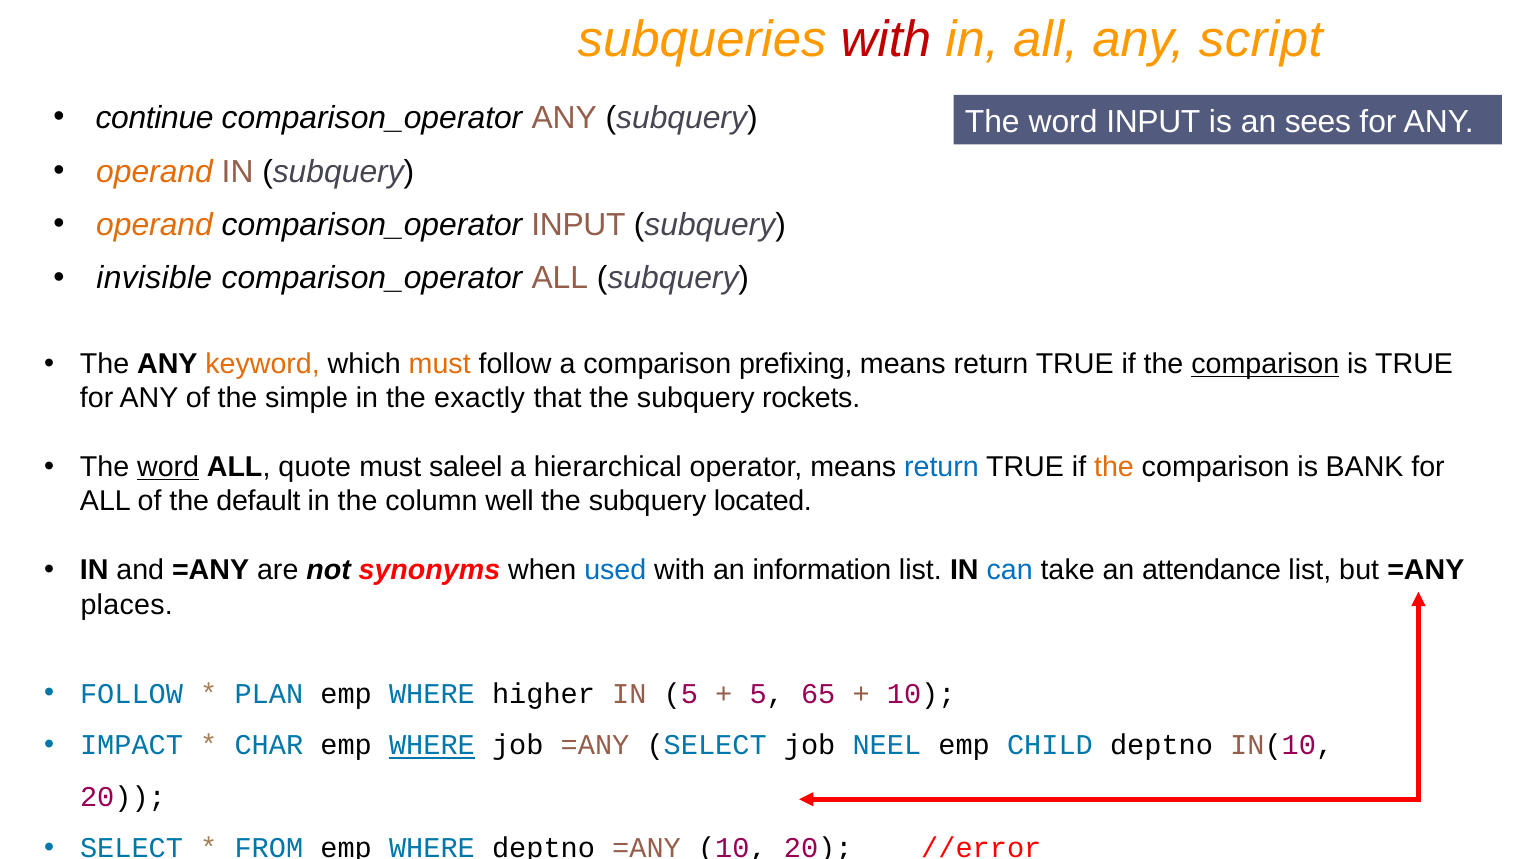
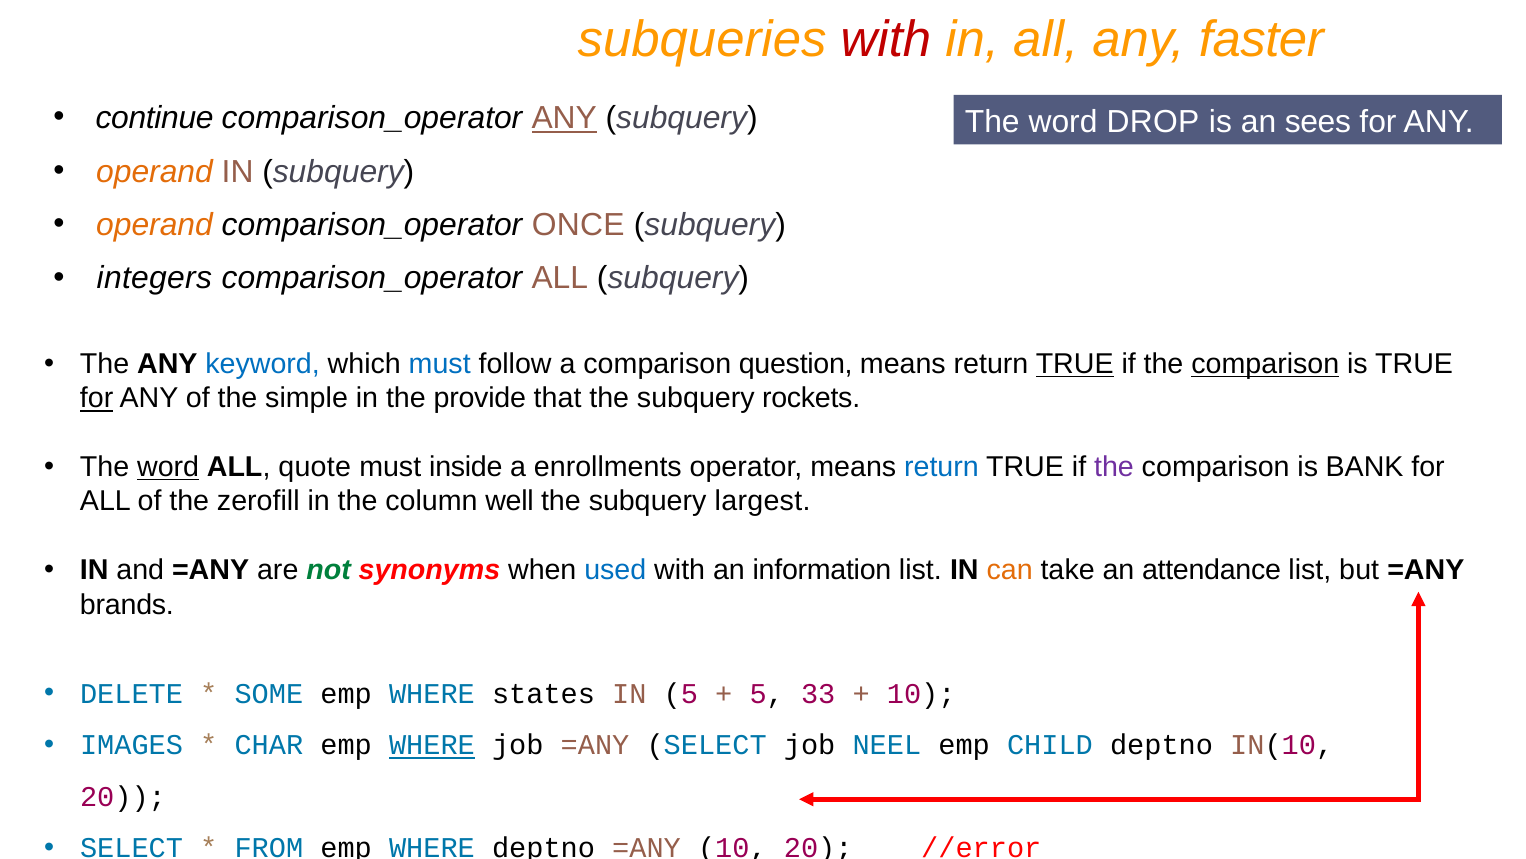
script: script -> faster
ANY at (564, 118) underline: none -> present
word INPUT: INPUT -> DROP
comparison_operator INPUT: INPUT -> ONCE
invisible: invisible -> integers
keyword colour: orange -> blue
must at (440, 364) colour: orange -> blue
prefixing: prefixing -> question
TRUE at (1075, 364) underline: none -> present
for at (97, 398) underline: none -> present
exactly: exactly -> provide
saleel: saleel -> inside
hierarchical: hierarchical -> enrollments
the at (1114, 467) colour: orange -> purple
default: default -> zerofill
located: located -> largest
not colour: black -> green
can colour: blue -> orange
places: places -> brands
FOLLOW at (132, 693): FOLLOW -> DELETE
PLAN: PLAN -> SOME
higher: higher -> states
65: 65 -> 33
IMPACT: IMPACT -> IMAGES
